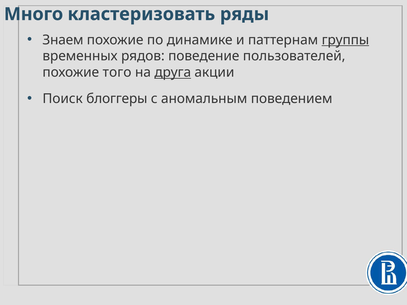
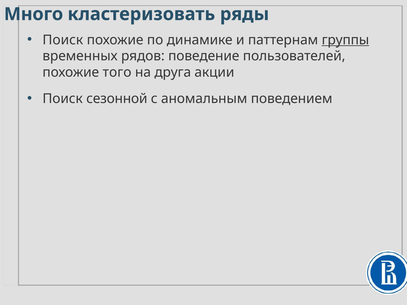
Знаем at (63, 40): Знаем -> Поиск
друга underline: present -> none
блоггеры: блоггеры -> сезонной
